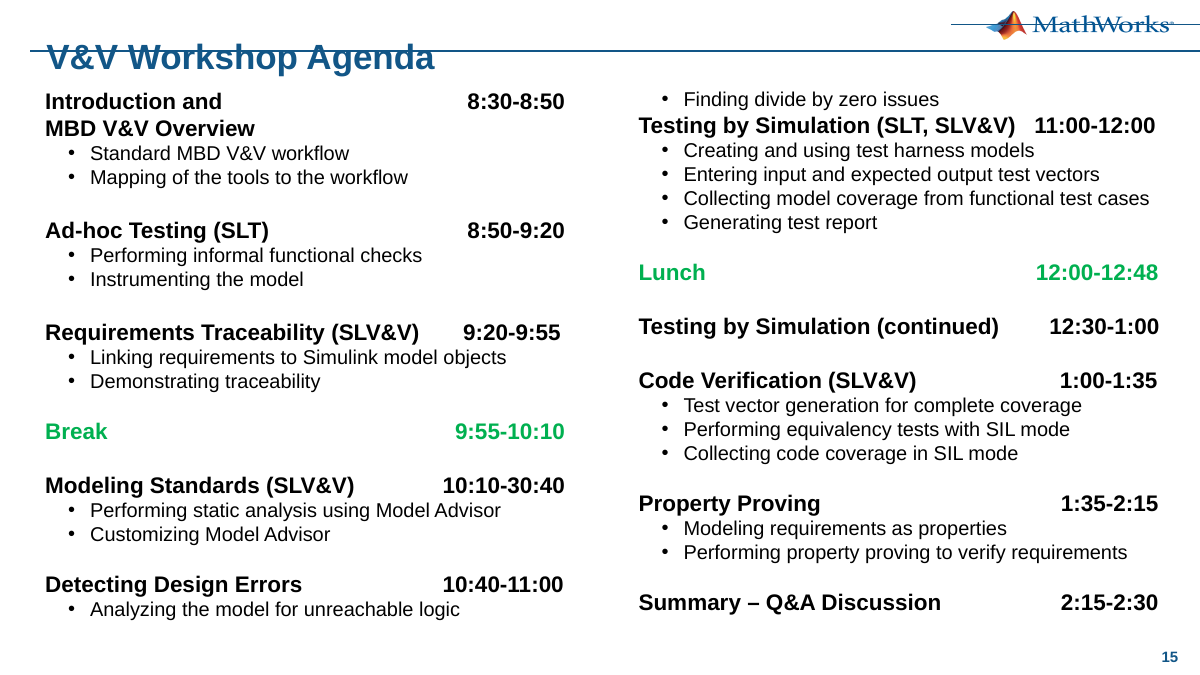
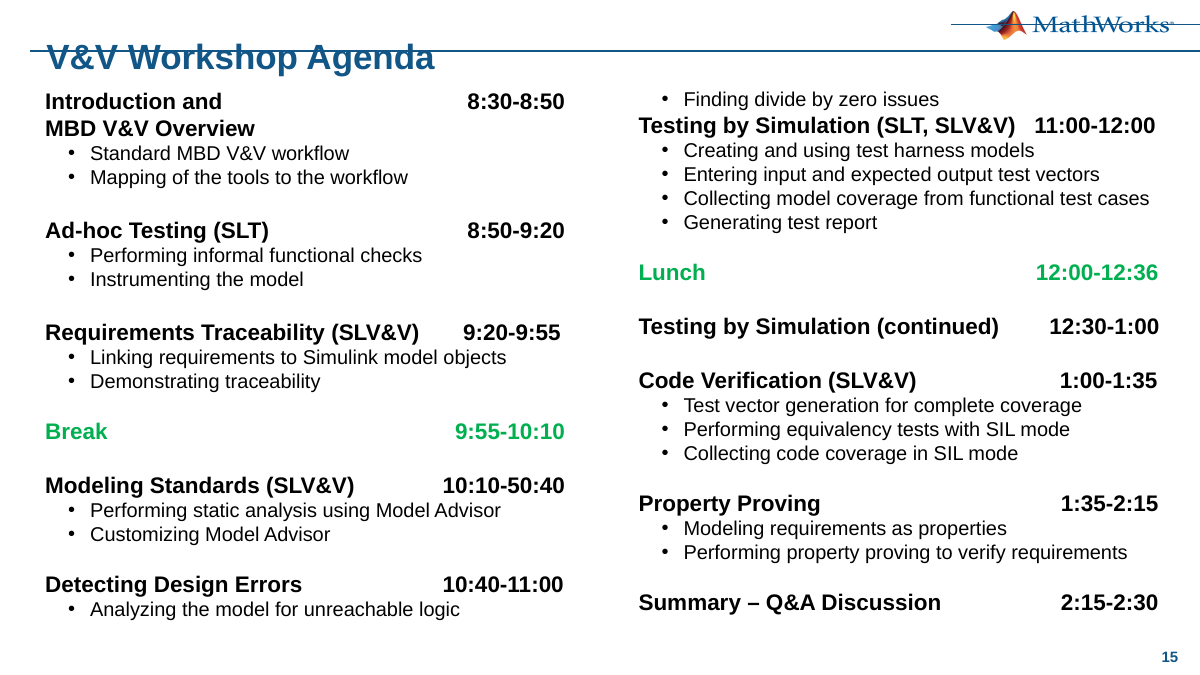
12:00-12:48: 12:00-12:48 -> 12:00-12:36
10:10-30:40: 10:10-30:40 -> 10:10-50:40
